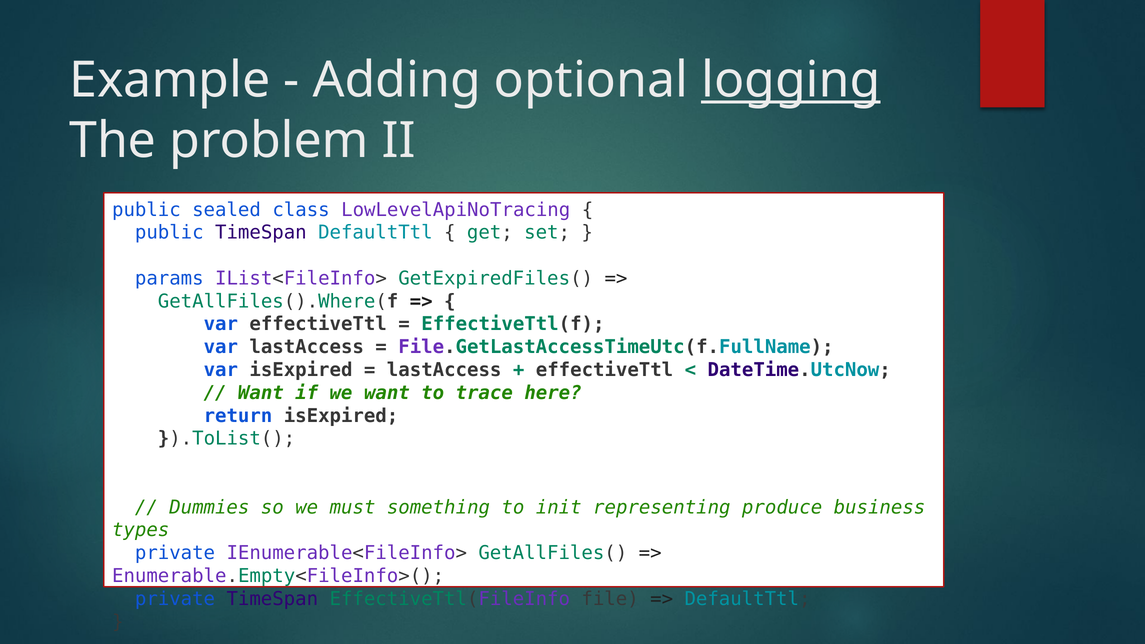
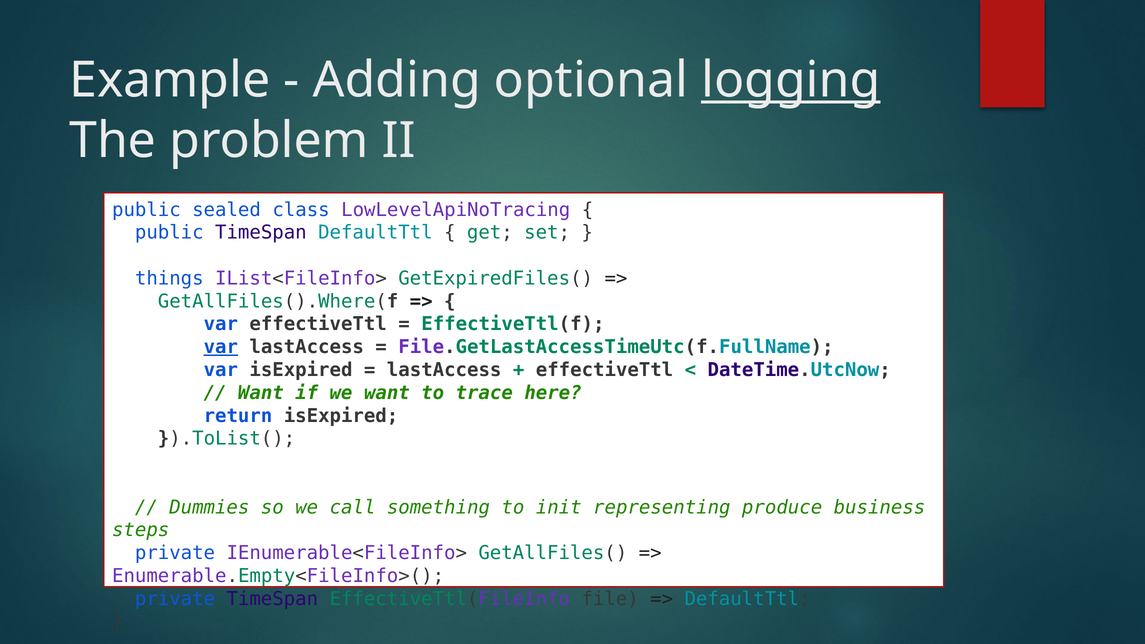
params: params -> things
var at (221, 347) underline: none -> present
must: must -> call
types: types -> steps
